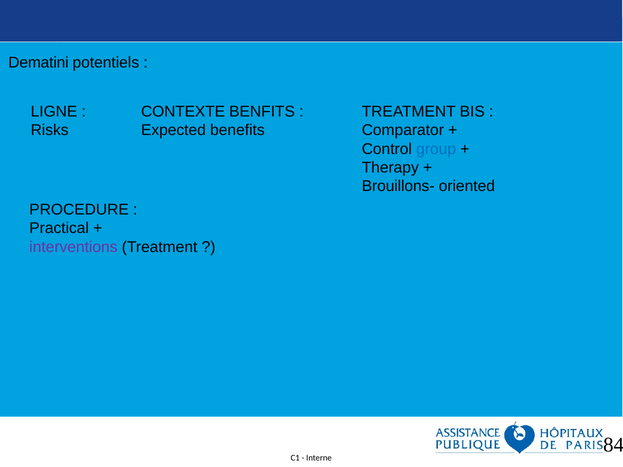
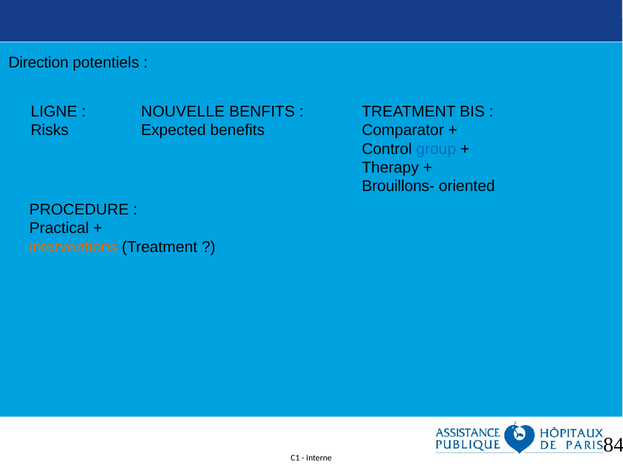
Dematini: Dematini -> Direction
CONTEXTE: CONTEXTE -> NOUVELLE
interventions colour: purple -> orange
